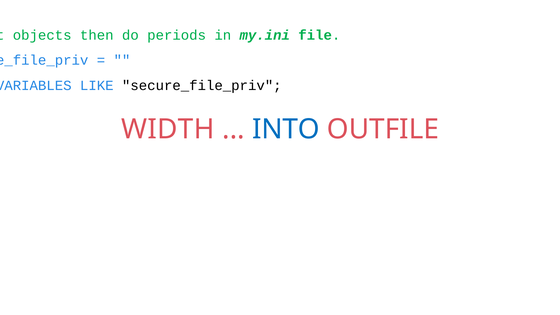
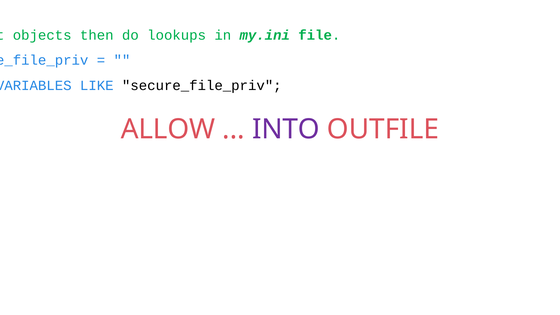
periods: periods -> lookups
WIDTH: WIDTH -> ALLOW
INTO colour: blue -> purple
